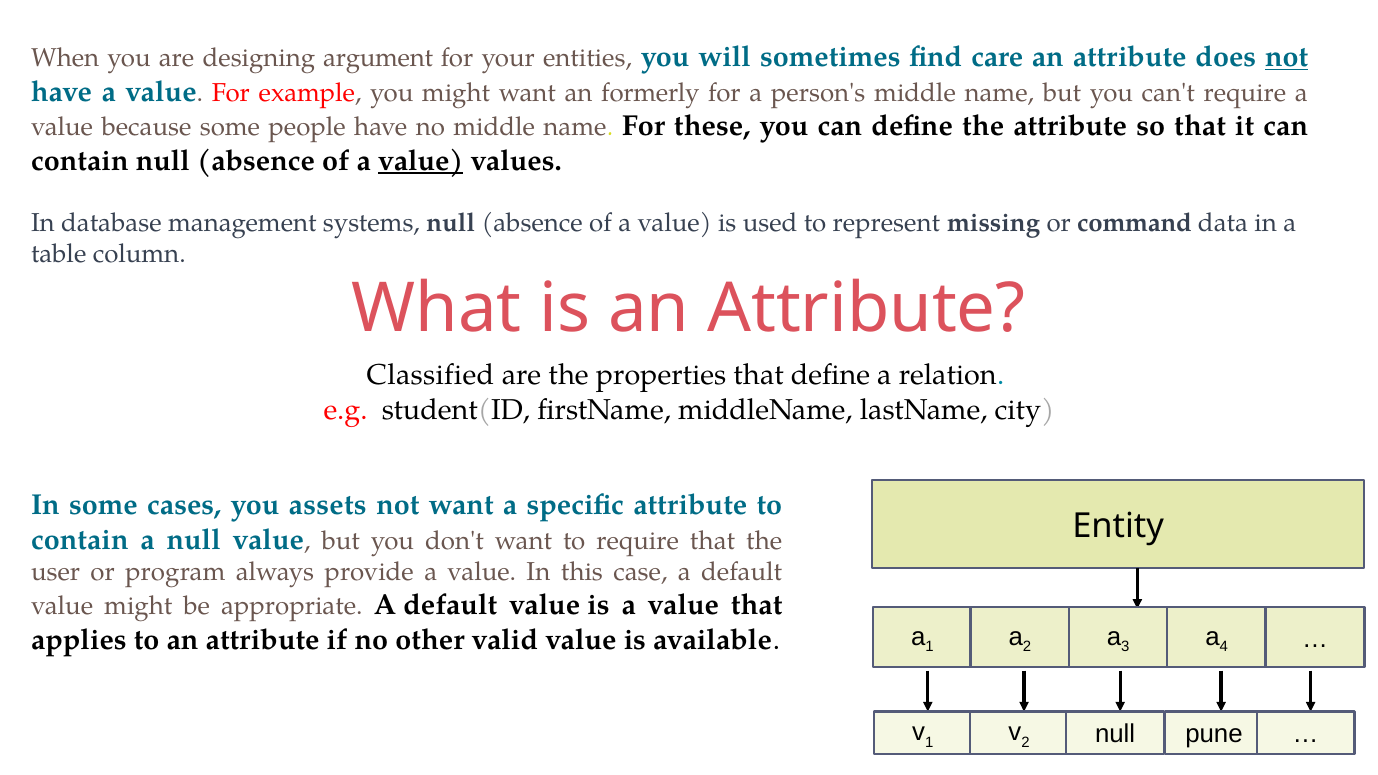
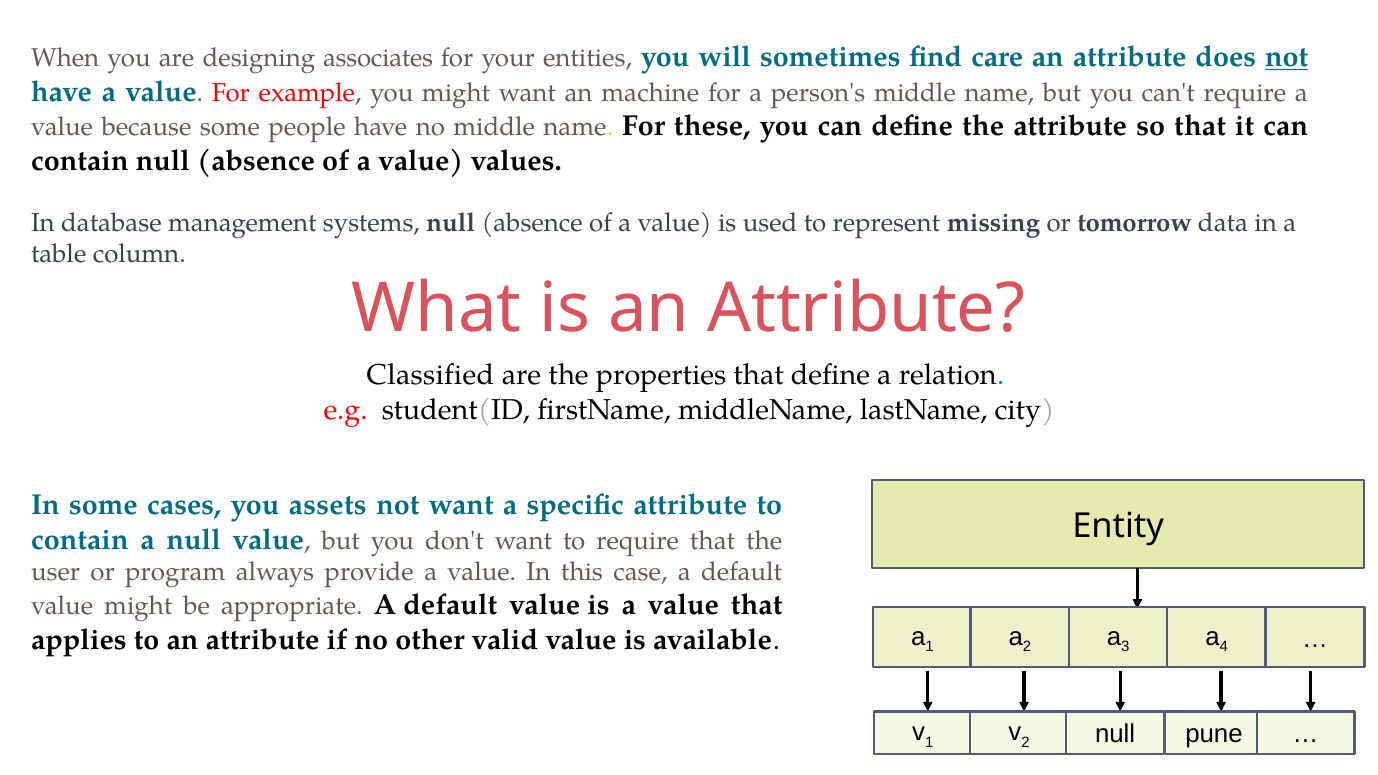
argument: argument -> associates
formerly: formerly -> machine
value at (421, 161) underline: present -> none
command: command -> tomorrow
